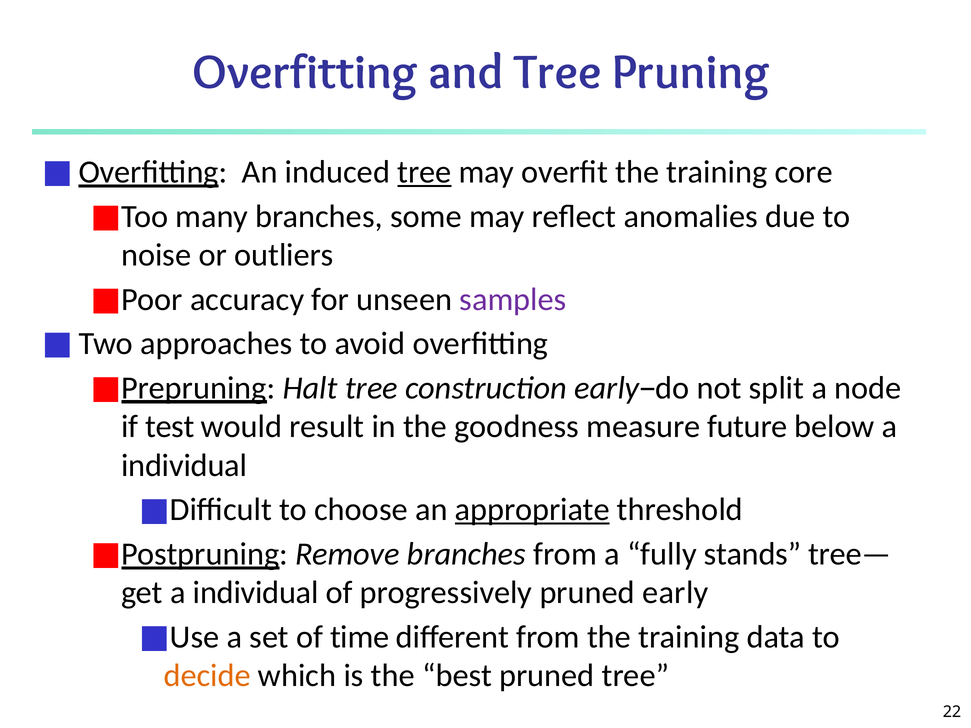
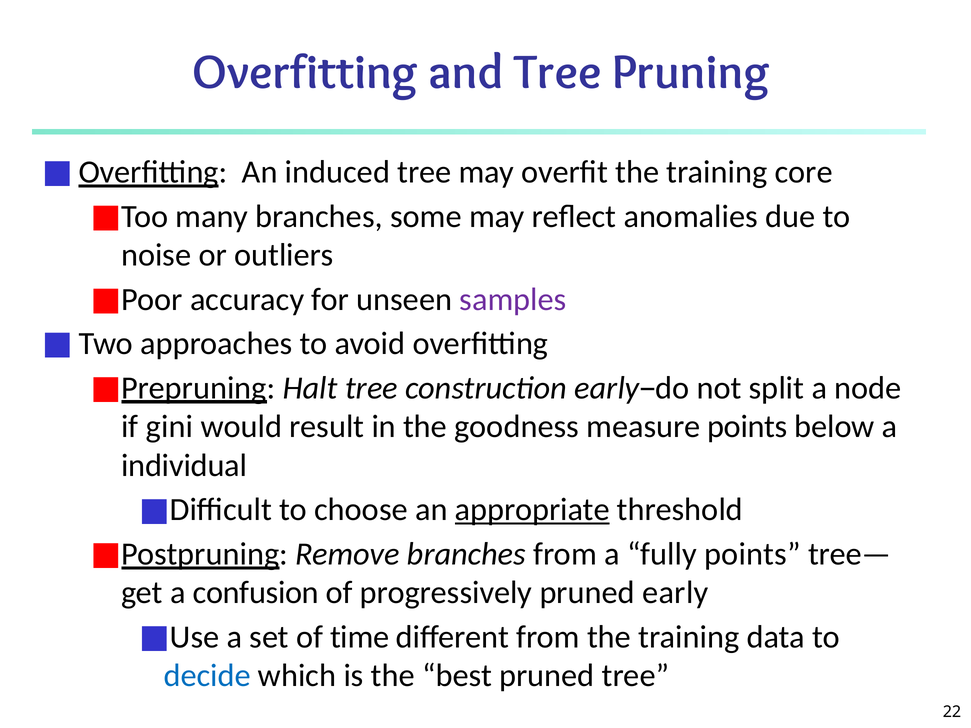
tree at (424, 172) underline: present -> none
test: test -> gini
measure future: future -> points
fully stands: stands -> points
individual at (256, 593): individual -> confusion
decide colour: orange -> blue
